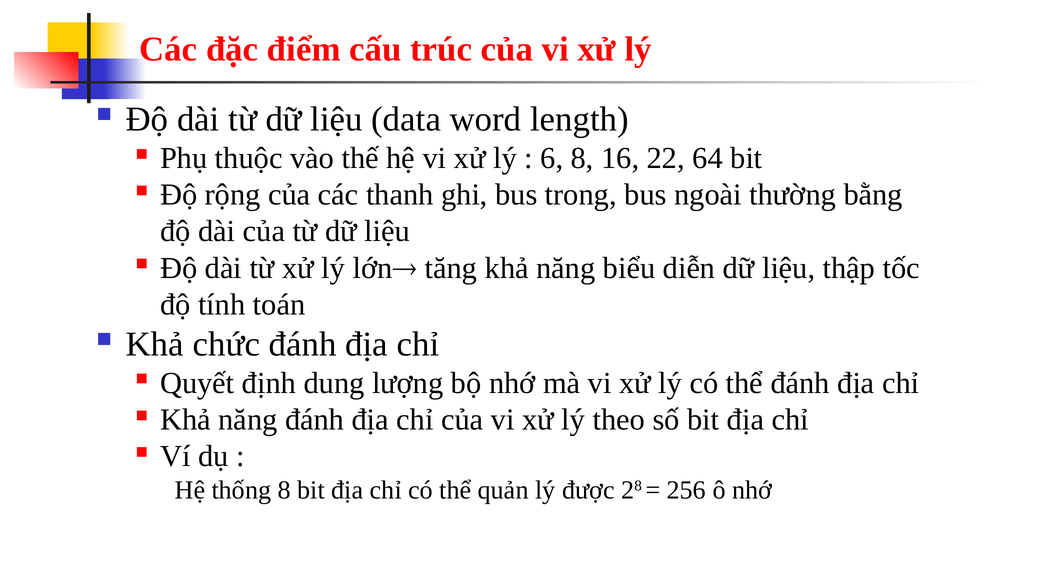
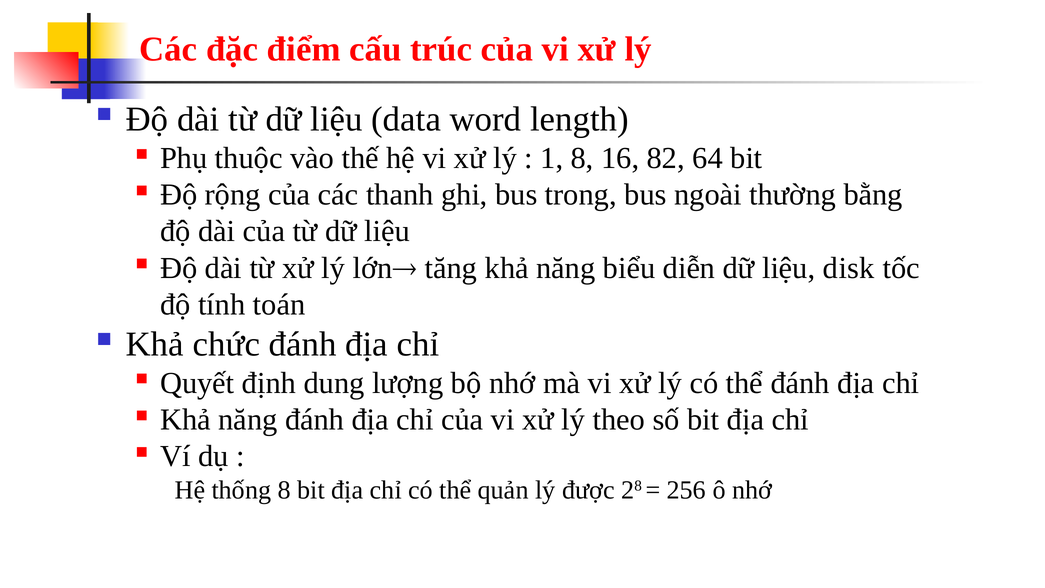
6: 6 -> 1
22: 22 -> 82
thập: thập -> disk
